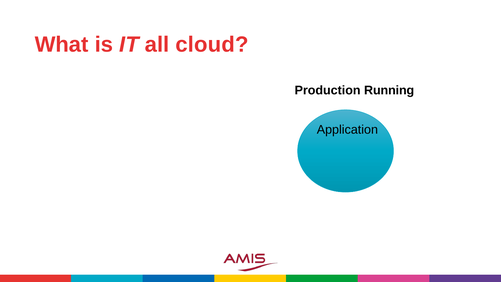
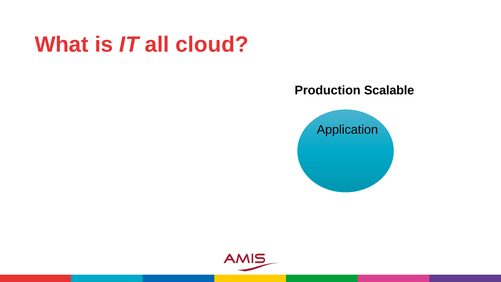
Running: Running -> Scalable
